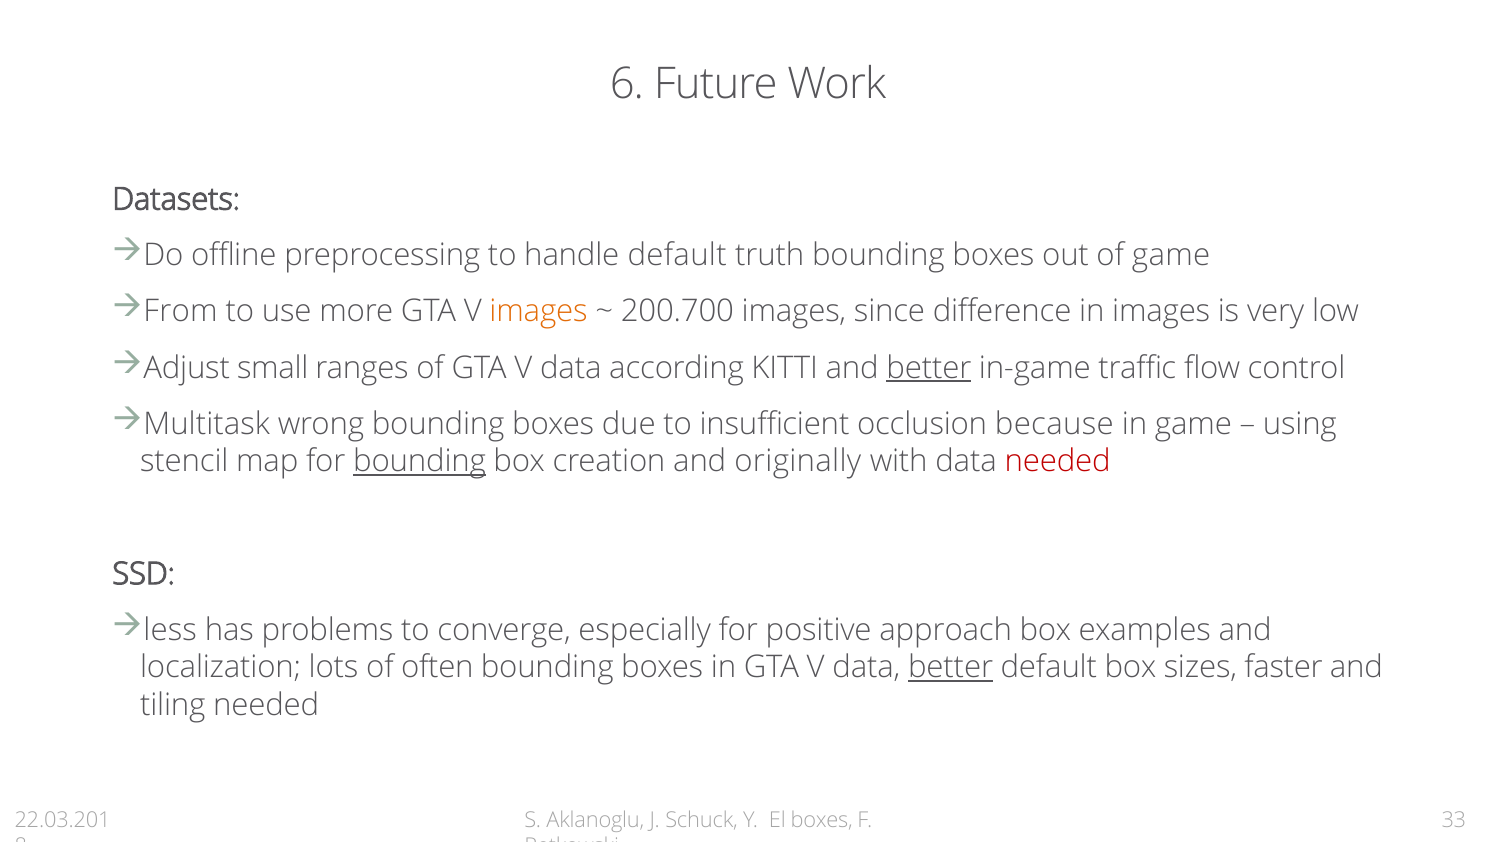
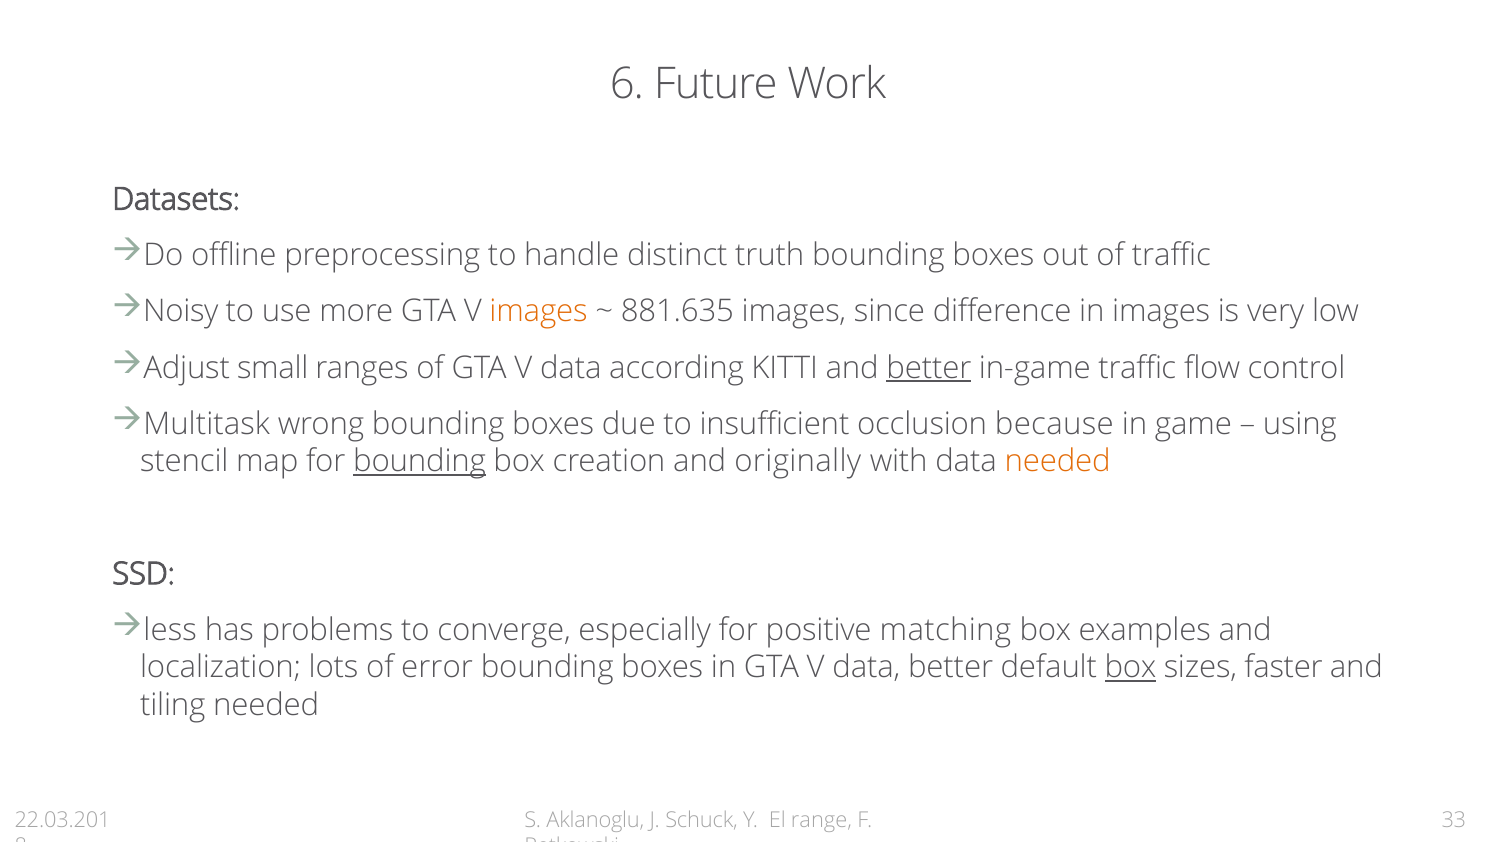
handle default: default -> distinct
of game: game -> traffic
From: From -> Noisy
200.700: 200.700 -> 881.635
needed at (1058, 461) colour: red -> orange
approach: approach -> matching
often: often -> error
better at (951, 667) underline: present -> none
box at (1130, 667) underline: none -> present
El boxes: boxes -> range
